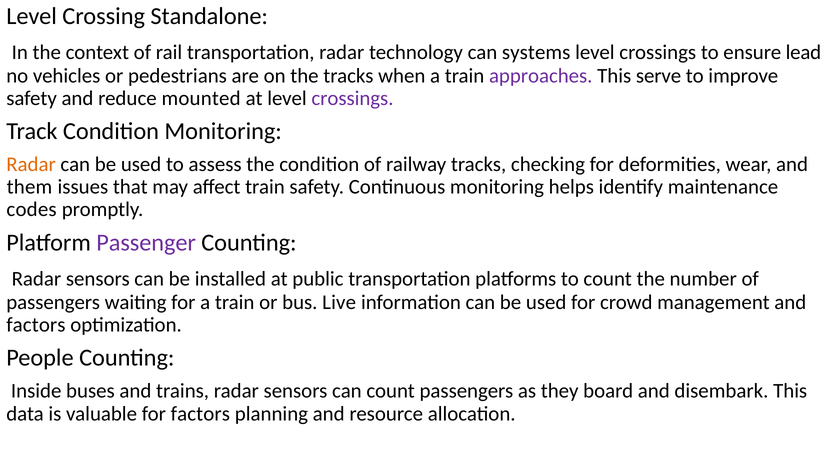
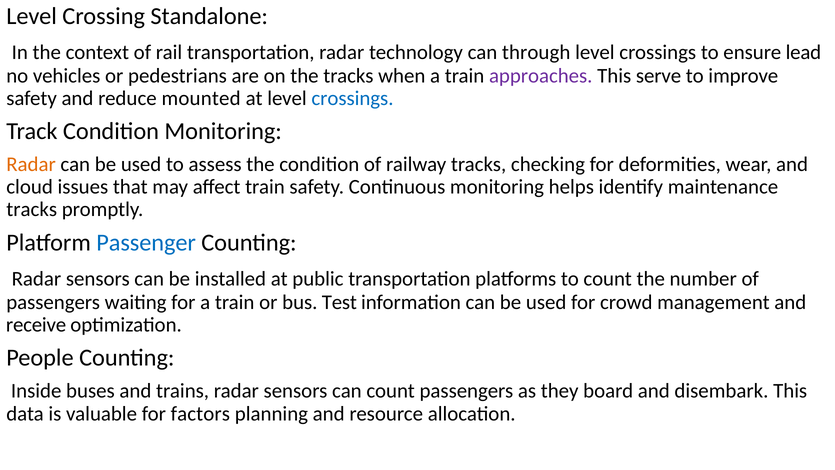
systems: systems -> through
crossings at (352, 98) colour: purple -> blue
them: them -> cloud
codes at (32, 209): codes -> tracks
Passenger colour: purple -> blue
Live: Live -> Test
factors at (36, 325): factors -> receive
